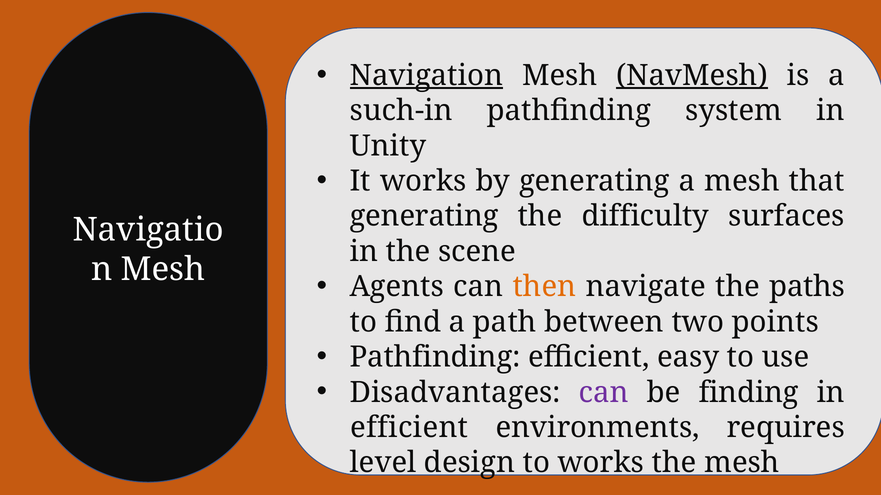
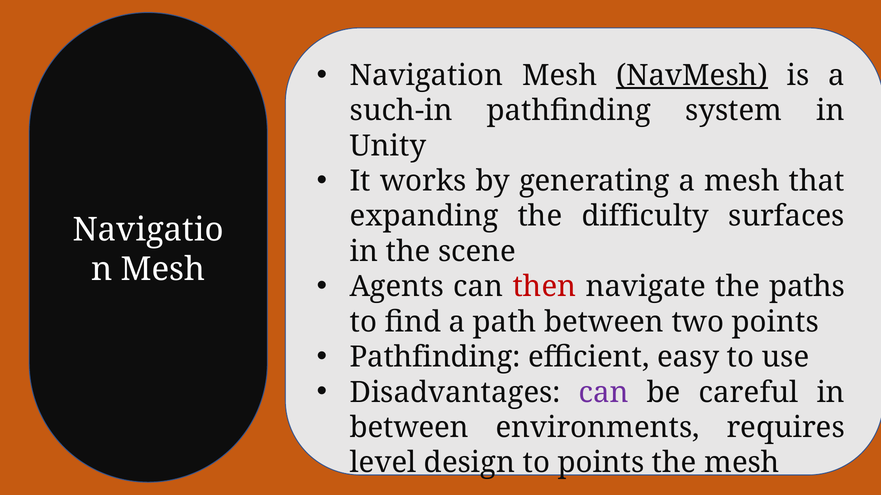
Navigation underline: present -> none
generating at (424, 217): generating -> expanding
then colour: orange -> red
finding: finding -> careful
efficient at (409, 428): efficient -> between
to works: works -> points
